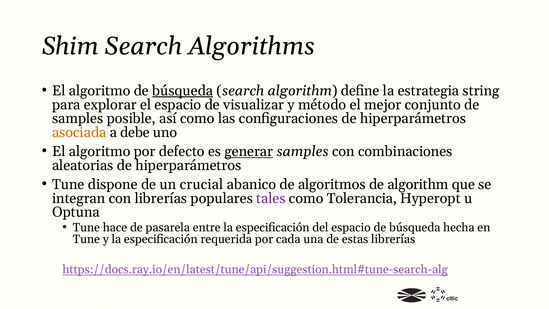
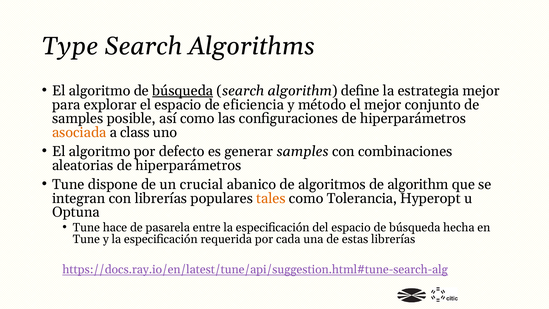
Shim: Shim -> Type
estrategia string: string -> mejor
visualizar: visualizar -> eficiencia
debe: debe -> class
generar underline: present -> none
tales colour: purple -> orange
